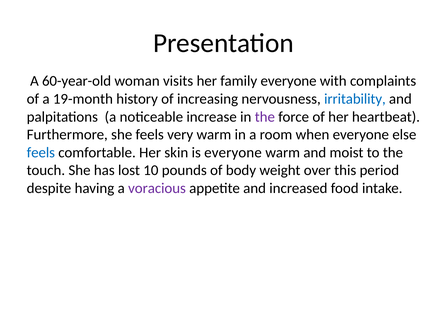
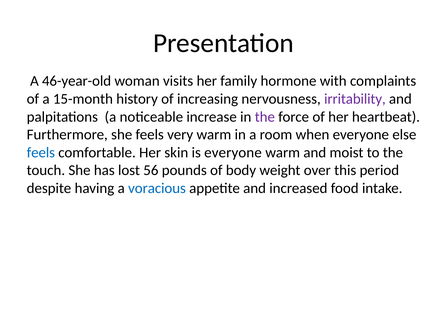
60-year-old: 60-year-old -> 46-year-old
family everyone: everyone -> hormone
19-month: 19-month -> 15-month
irritability colour: blue -> purple
10: 10 -> 56
voracious colour: purple -> blue
